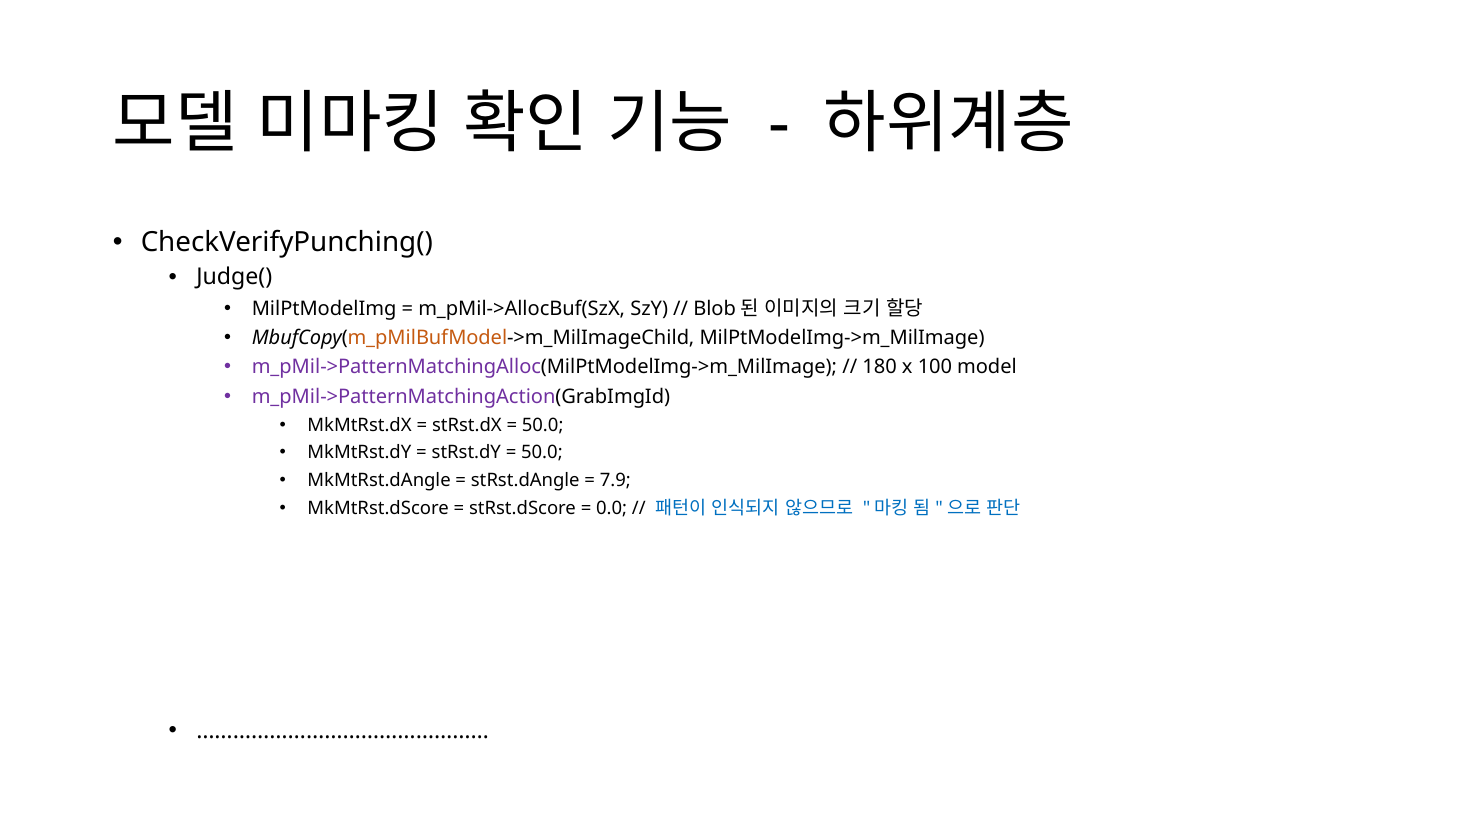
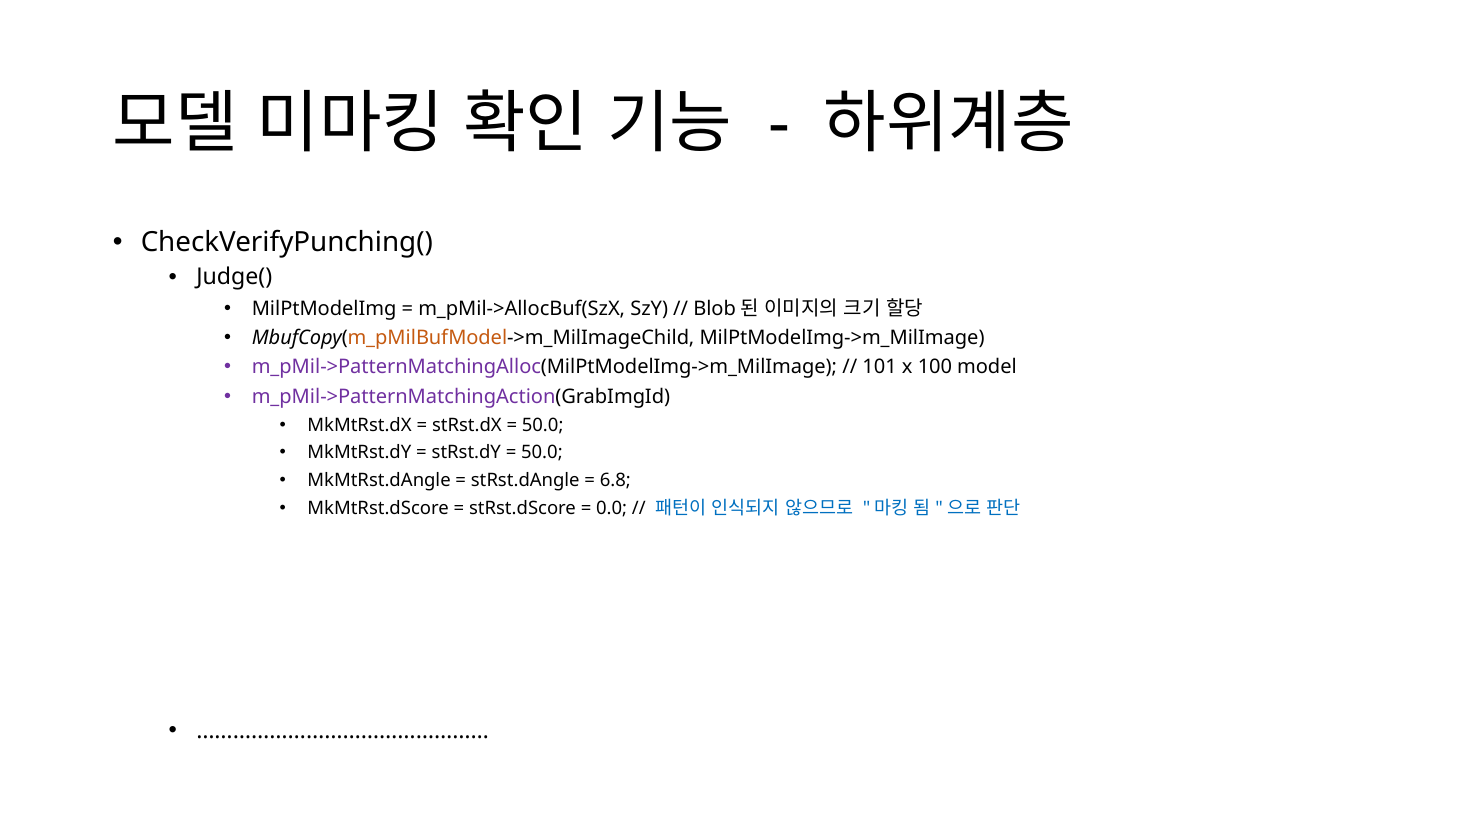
180: 180 -> 101
7.9: 7.9 -> 6.8
